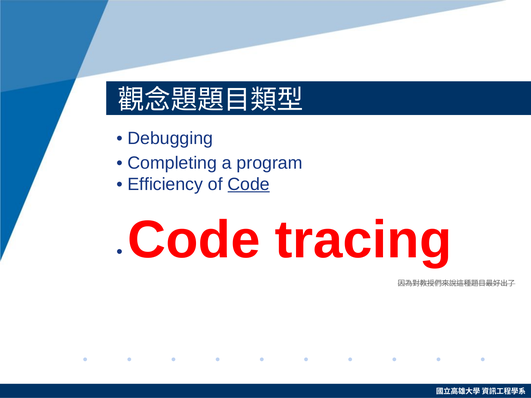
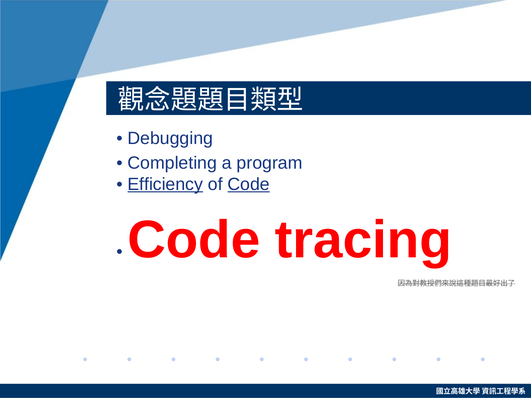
Efficiency underline: none -> present
